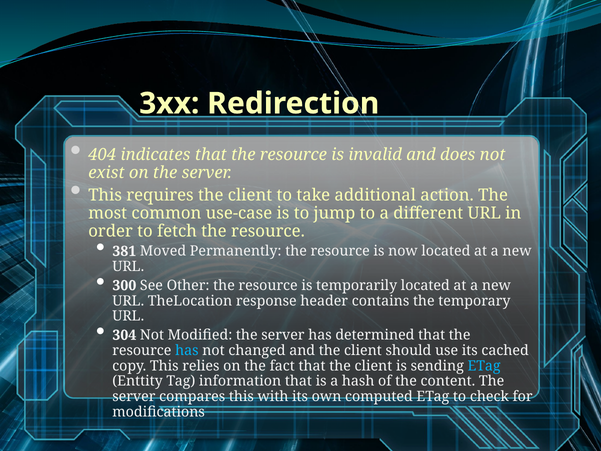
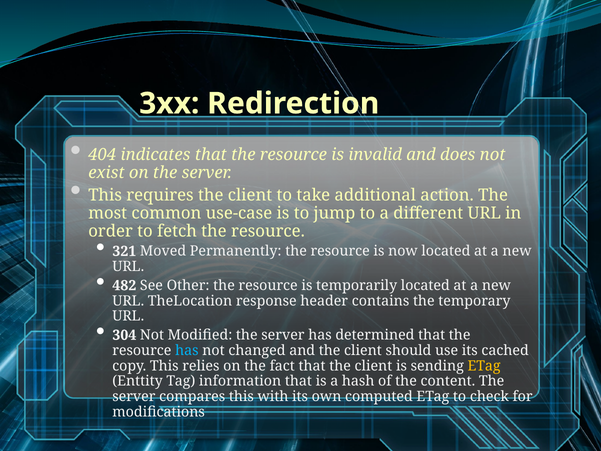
381: 381 -> 321
300: 300 -> 482
ETag at (484, 366) colour: light blue -> yellow
